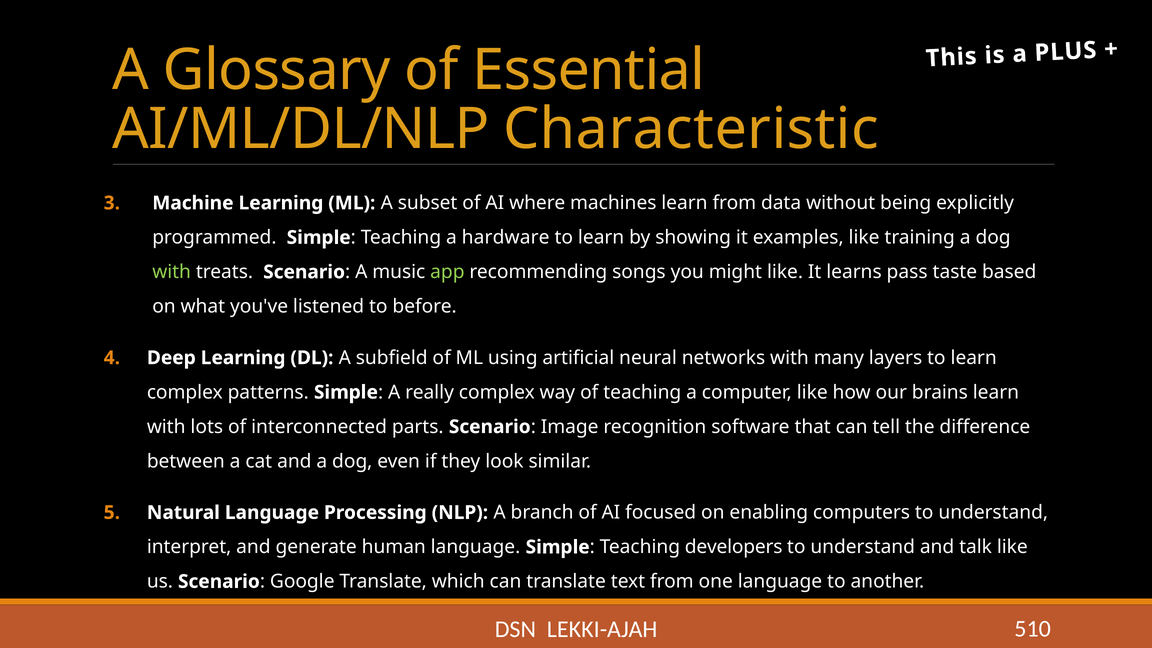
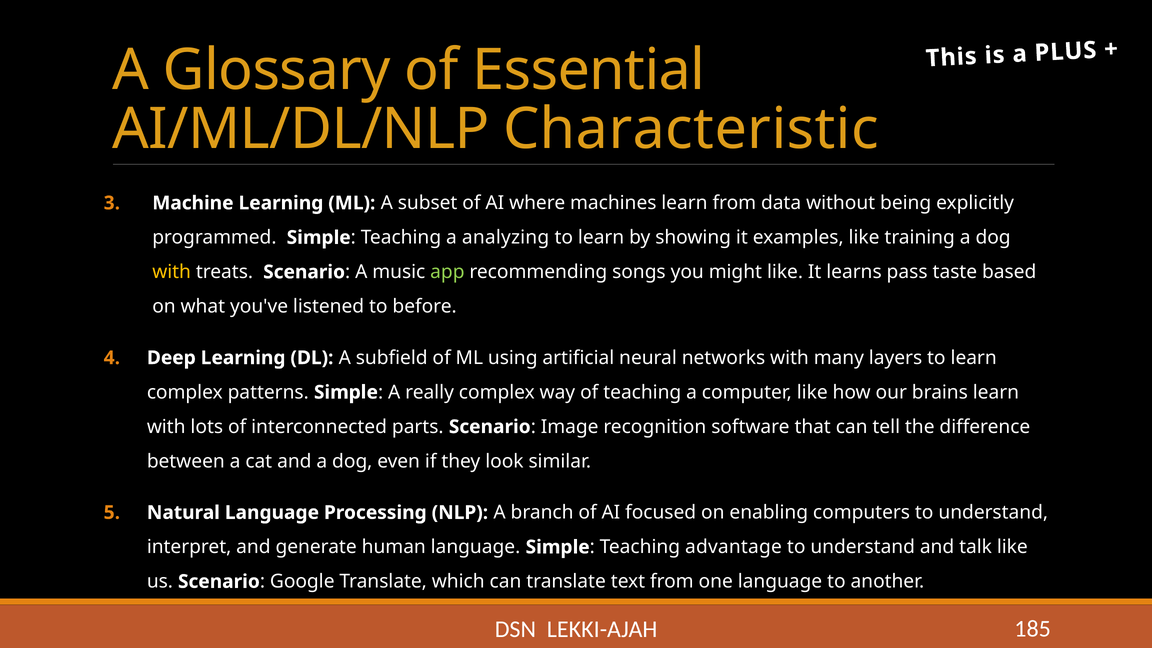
hardware: hardware -> analyzing
with at (172, 272) colour: light green -> yellow
developers: developers -> advantage
510: 510 -> 185
